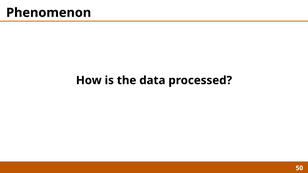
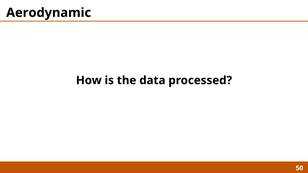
Phenomenon: Phenomenon -> Aerodynamic
